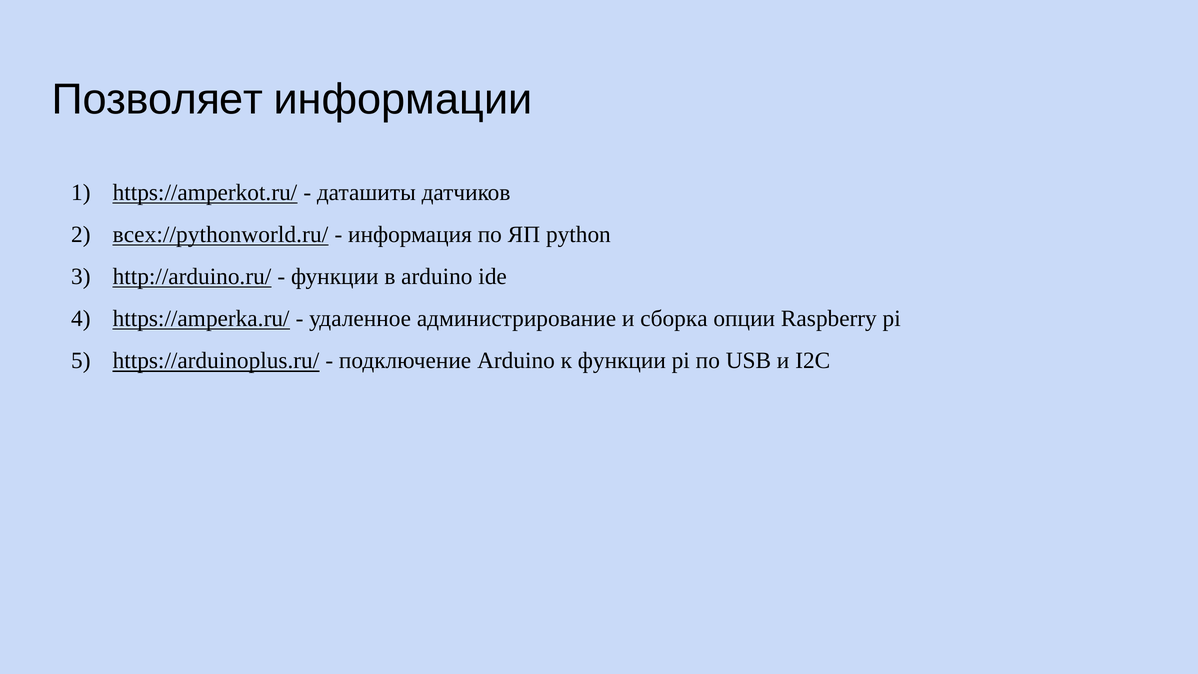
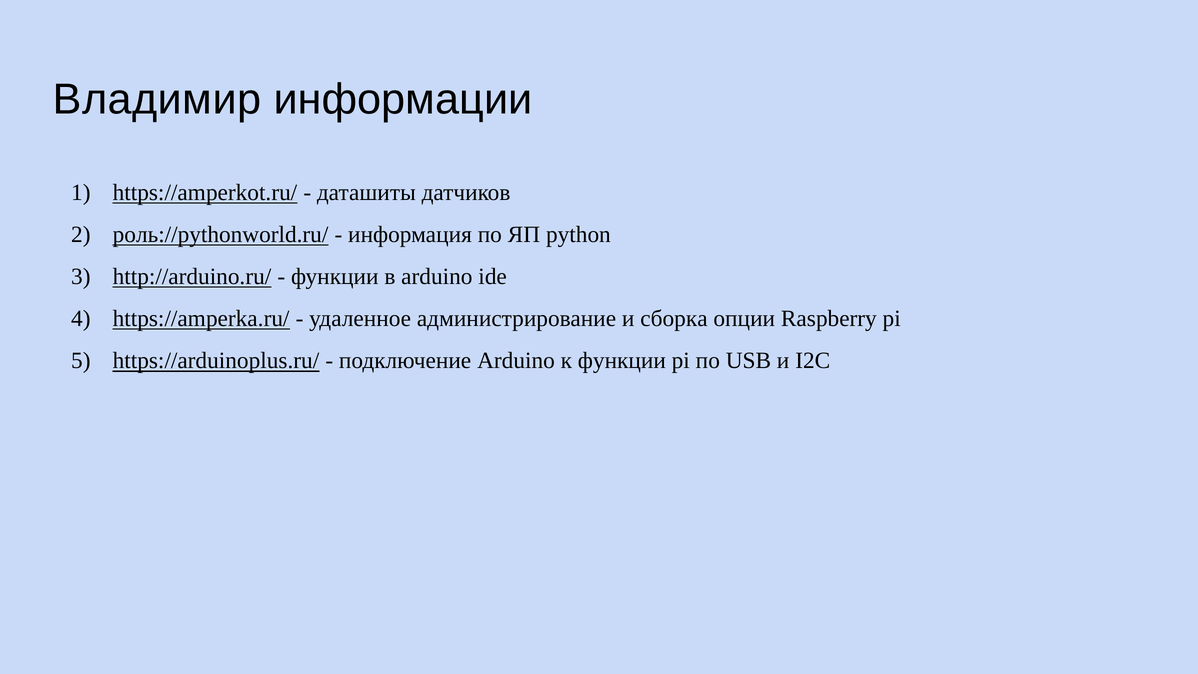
Позволяет: Позволяет -> Владимир
всех://pythonworld.ru/: всех://pythonworld.ru/ -> роль://pythonworld.ru/
